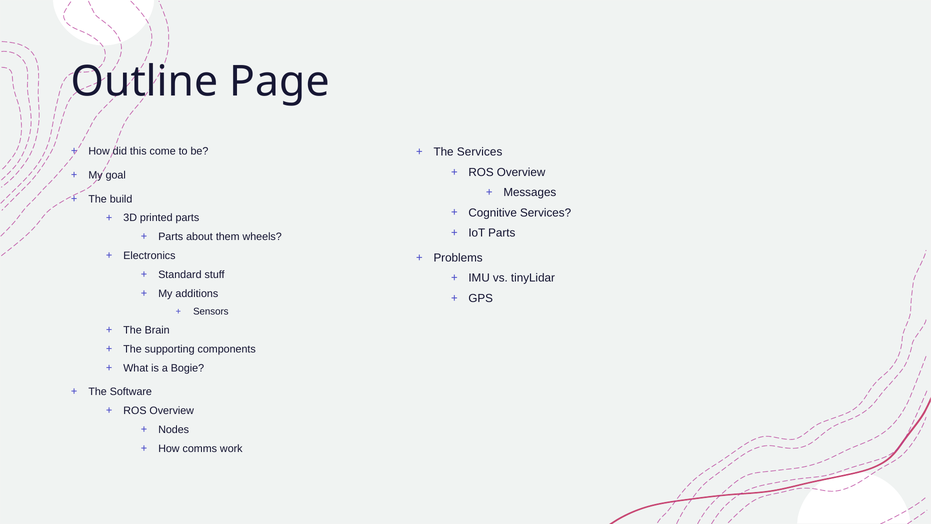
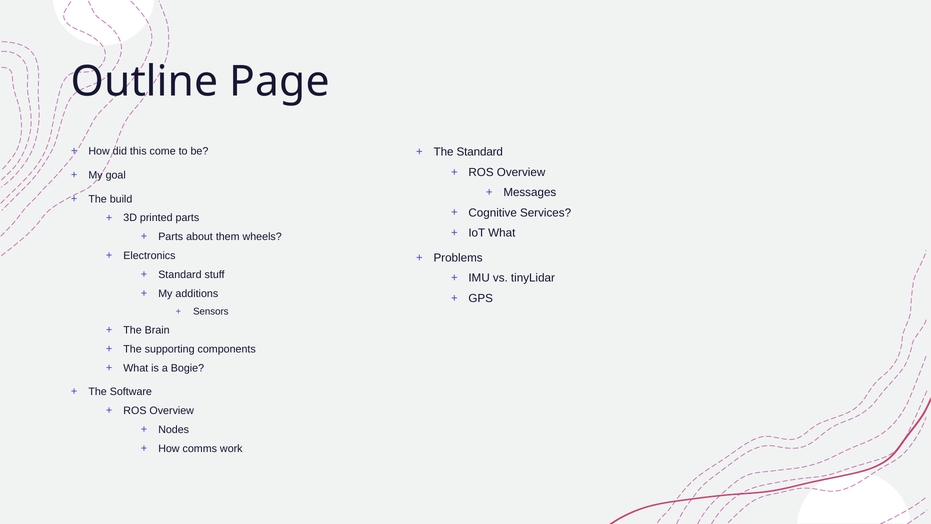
The Services: Services -> Standard
IoT Parts: Parts -> What
